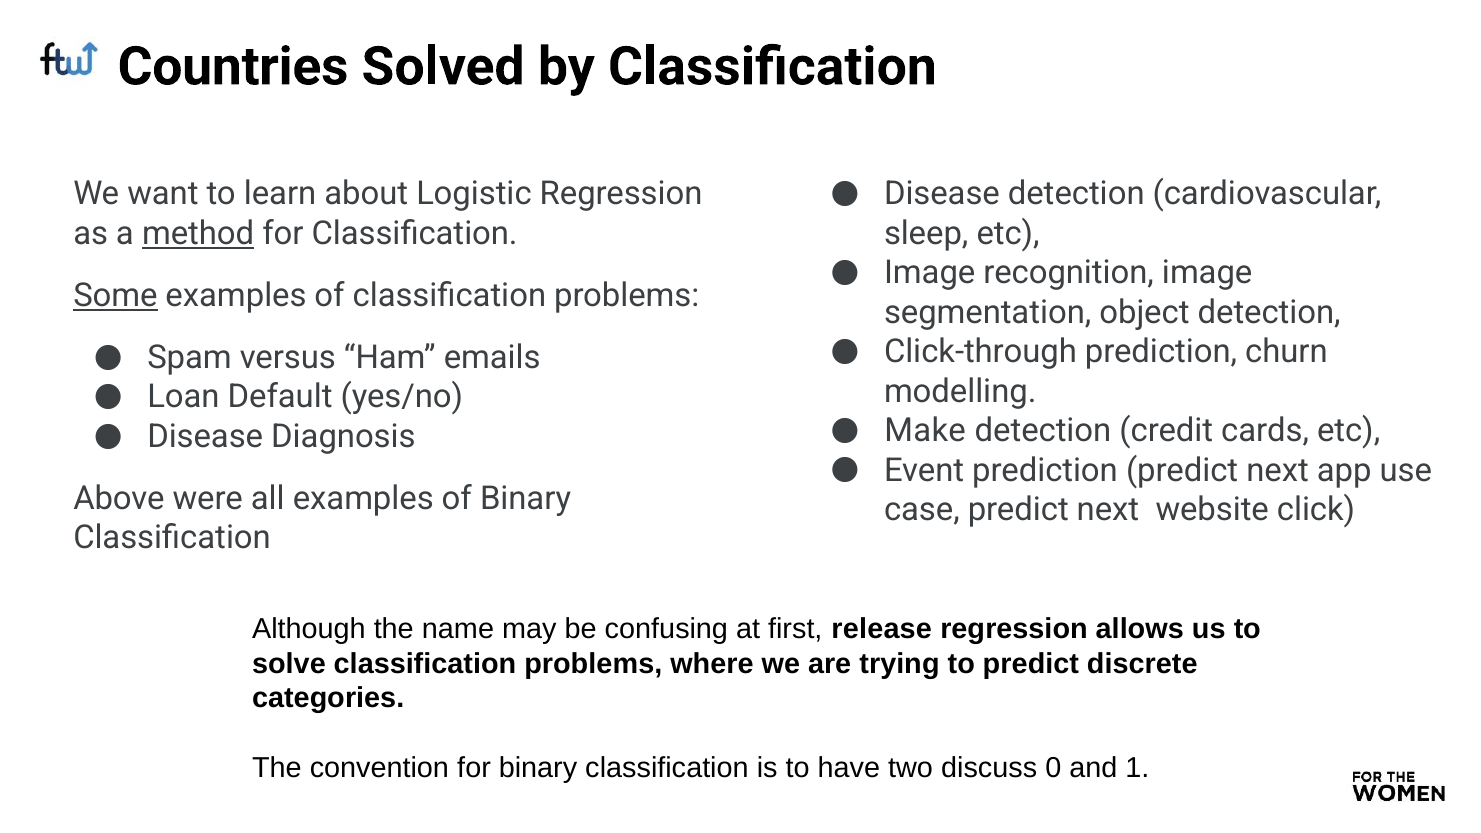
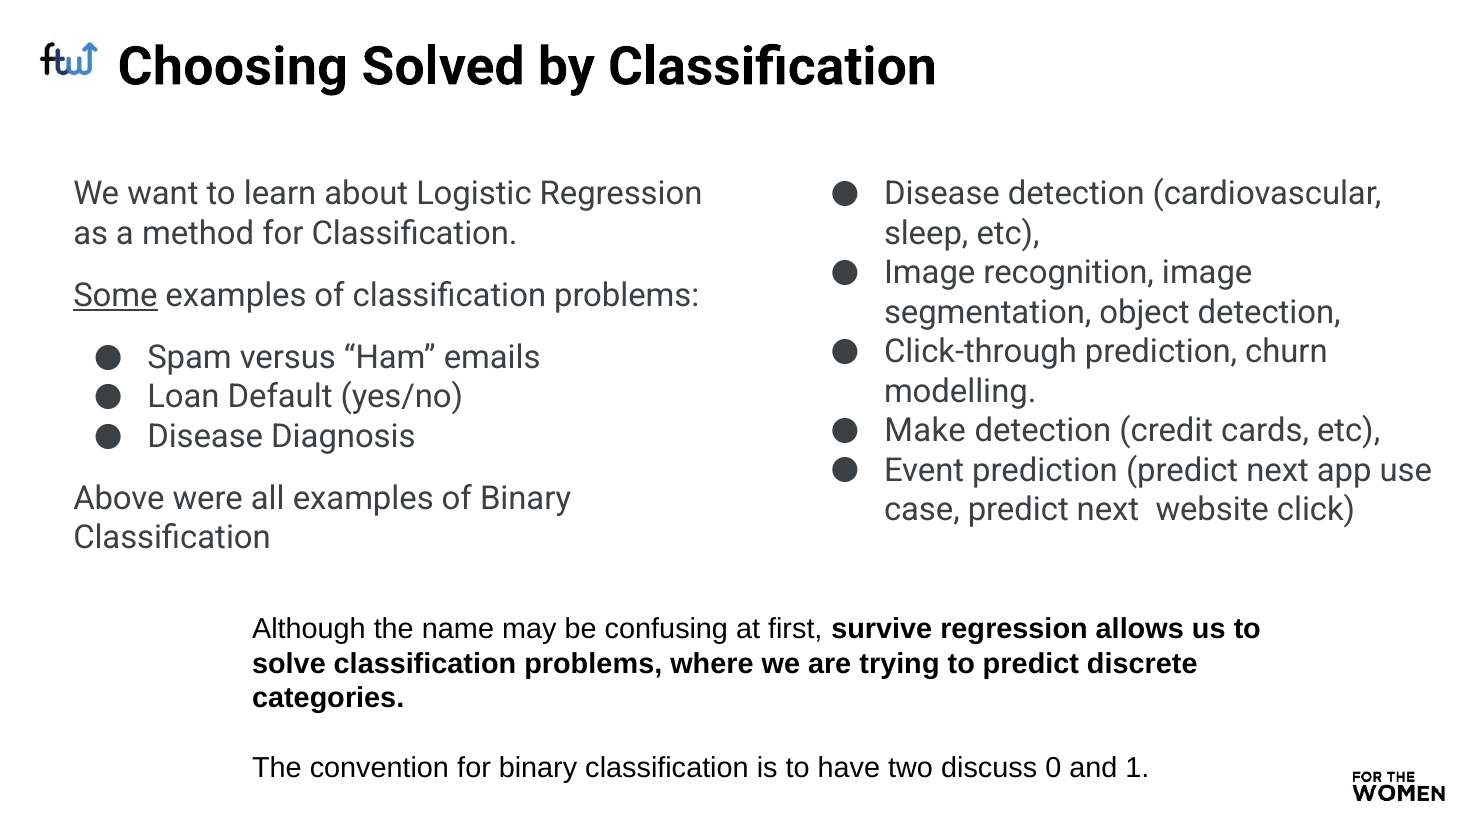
Countries: Countries -> Choosing
method underline: present -> none
release: release -> survive
